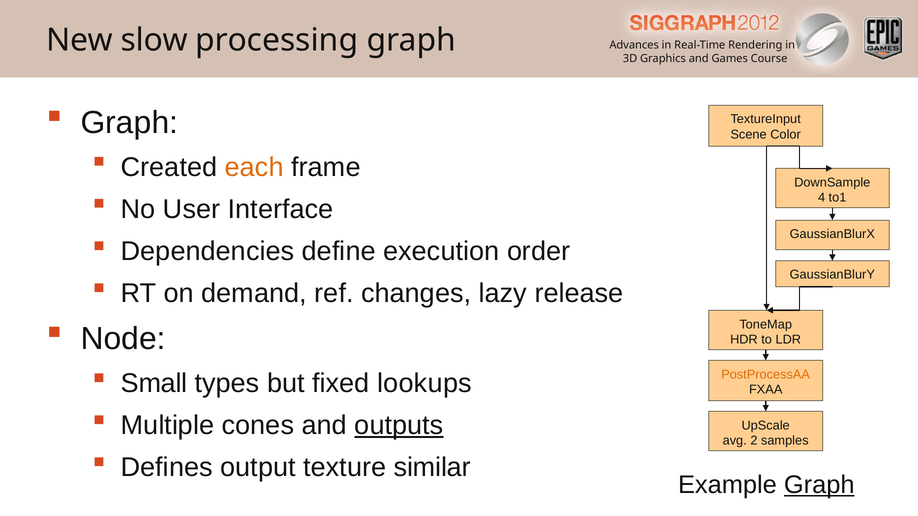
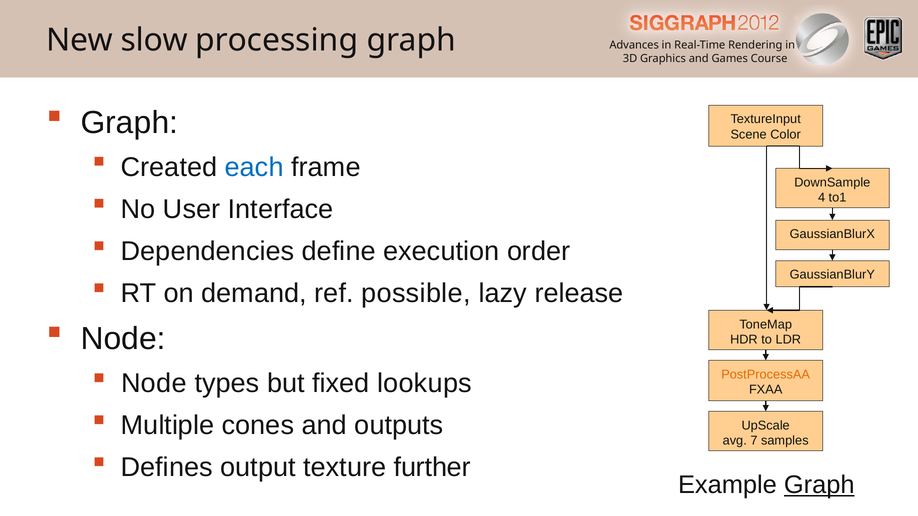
each colour: orange -> blue
changes: changes -> possible
Small at (154, 384): Small -> Node
outputs underline: present -> none
2: 2 -> 7
similar: similar -> further
